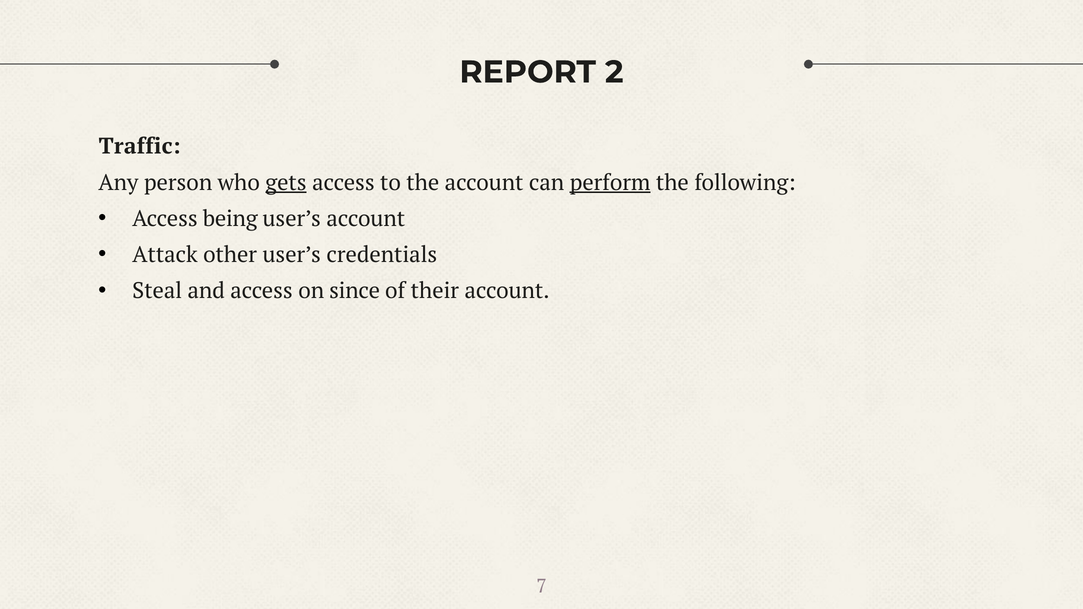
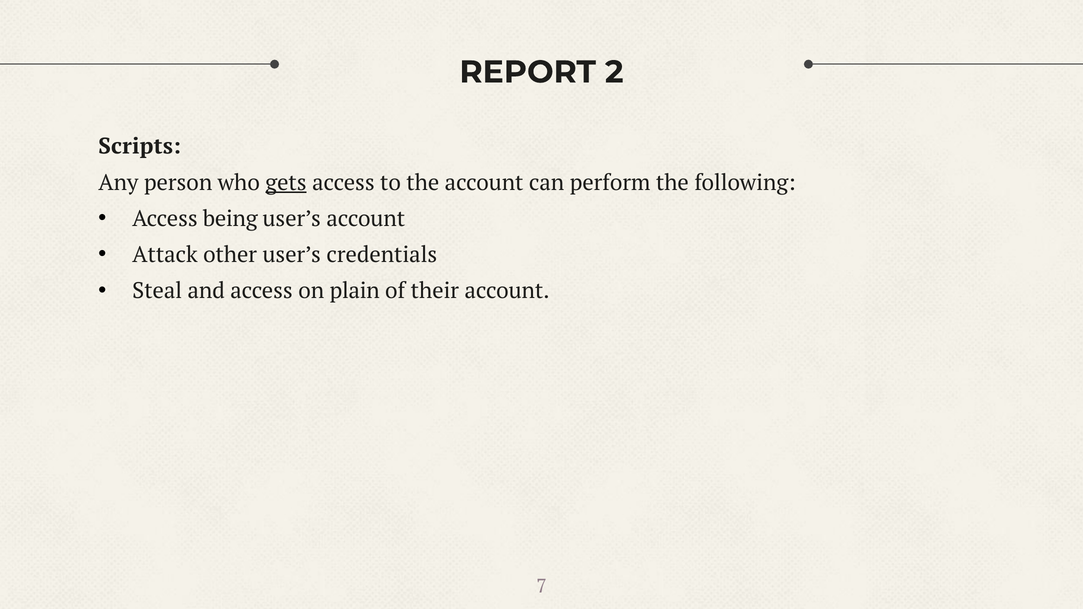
Traffic: Traffic -> Scripts
perform underline: present -> none
since: since -> plain
